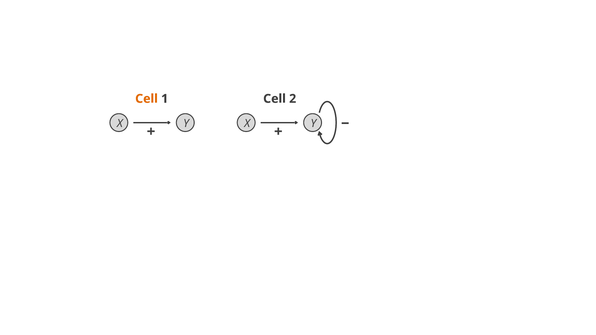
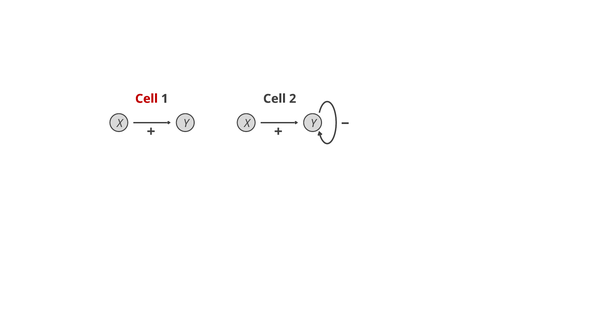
Cell at (147, 99) colour: orange -> red
